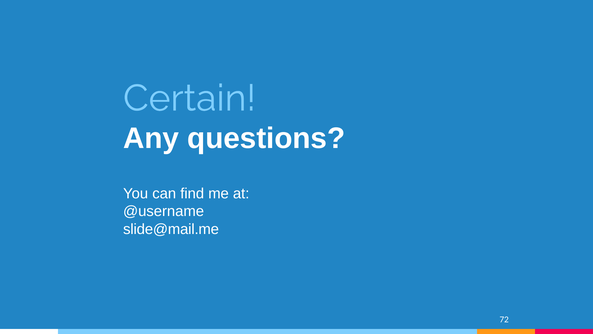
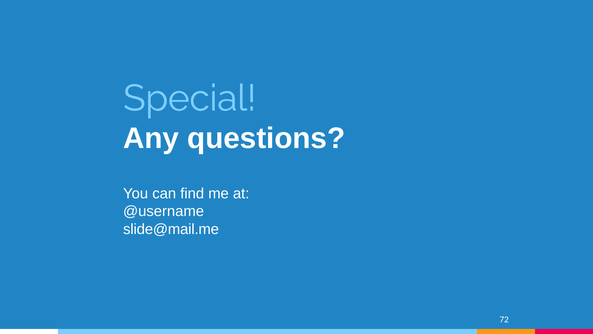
Certain: Certain -> Special
